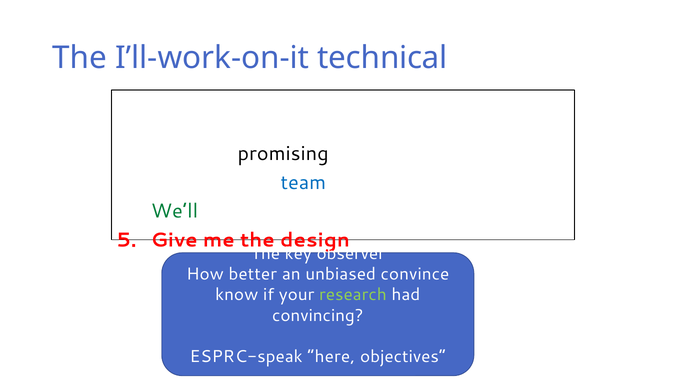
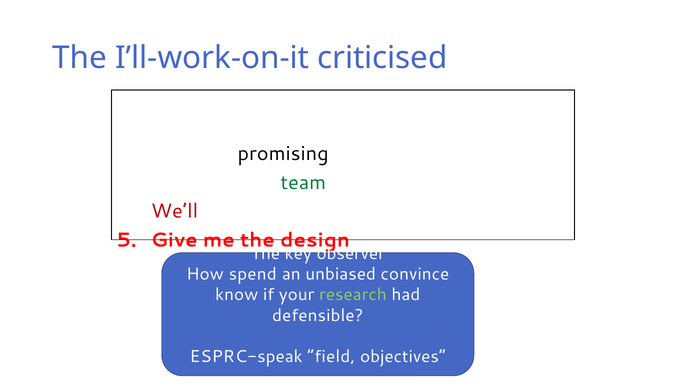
technical: technical -> criticised
team colour: blue -> green
We’ll colour: green -> red
better: better -> spend
convincing: convincing -> defensible
ESPRC-speak here: here -> field
